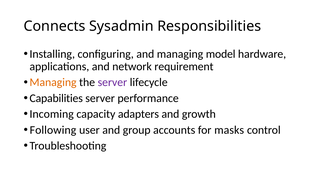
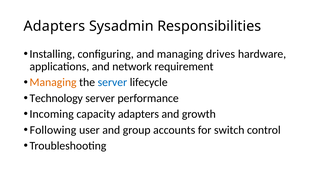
Connects at (55, 26): Connects -> Adapters
model: model -> drives
server at (112, 82) colour: purple -> blue
Capabilities: Capabilities -> Technology
masks: masks -> switch
